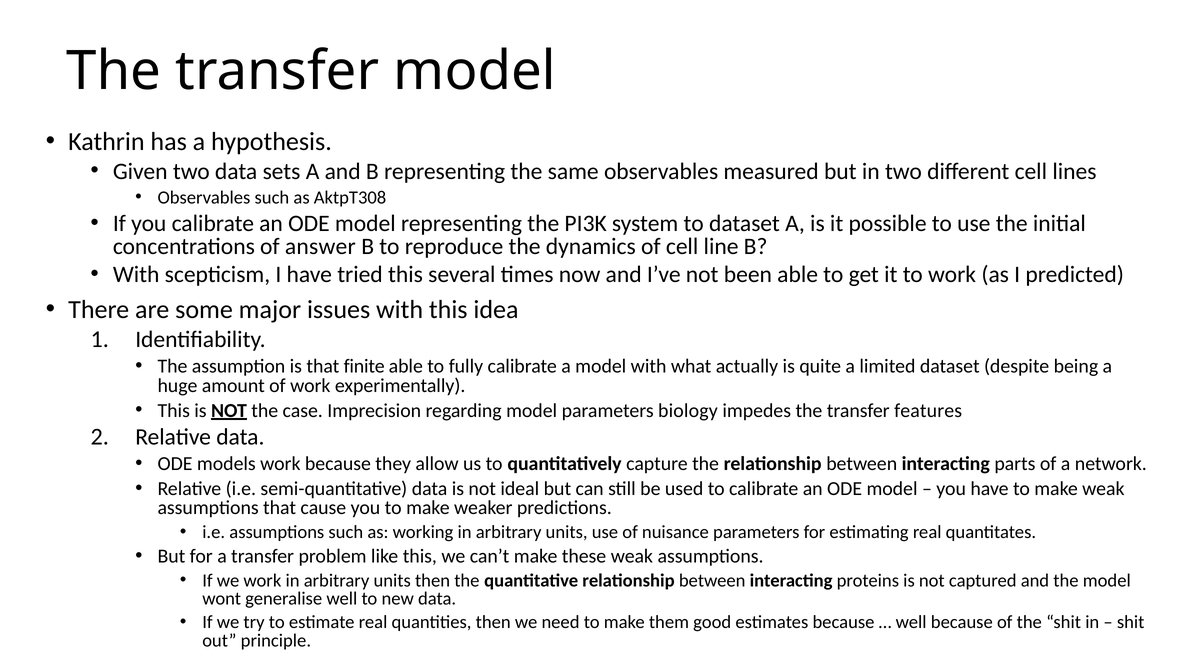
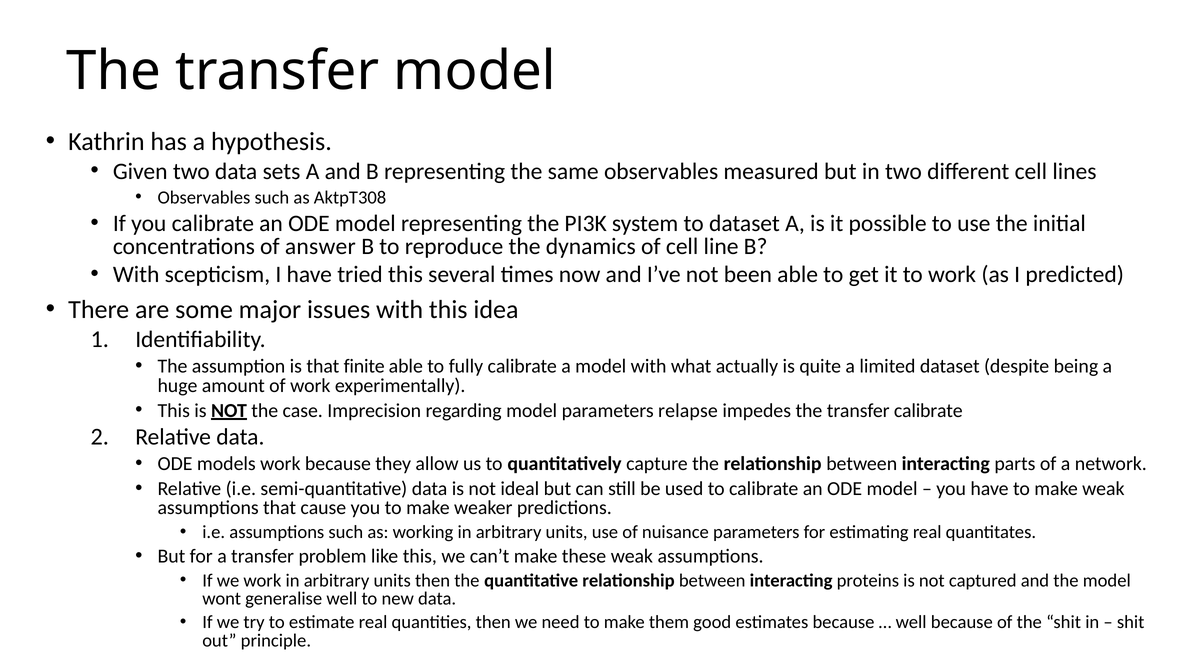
biology: biology -> relapse
transfer features: features -> calibrate
